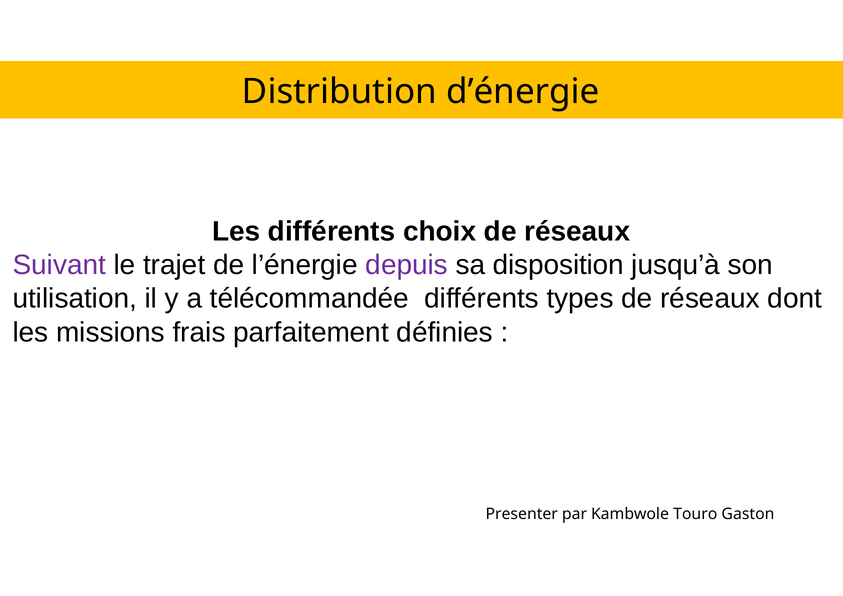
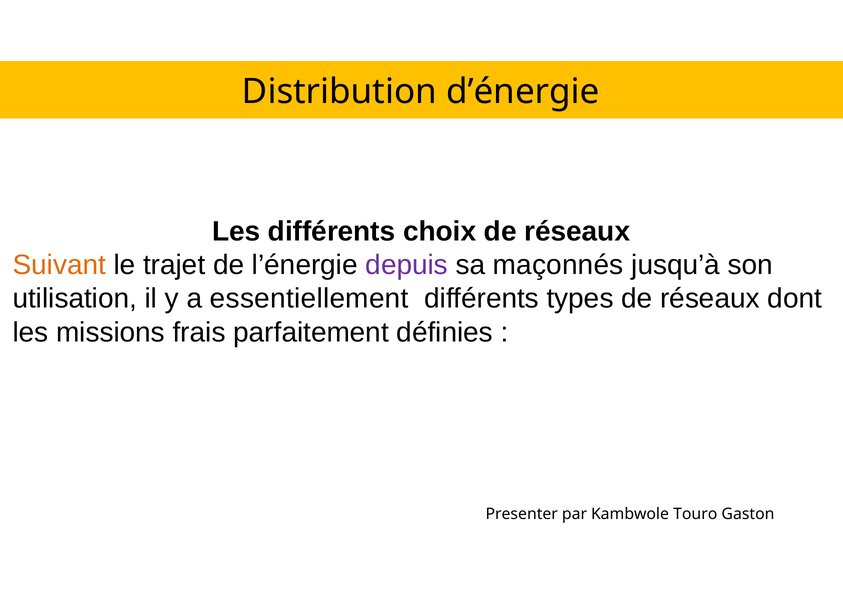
Suivant colour: purple -> orange
disposition: disposition -> maçonnés
télécommandée: télécommandée -> essentiellement
